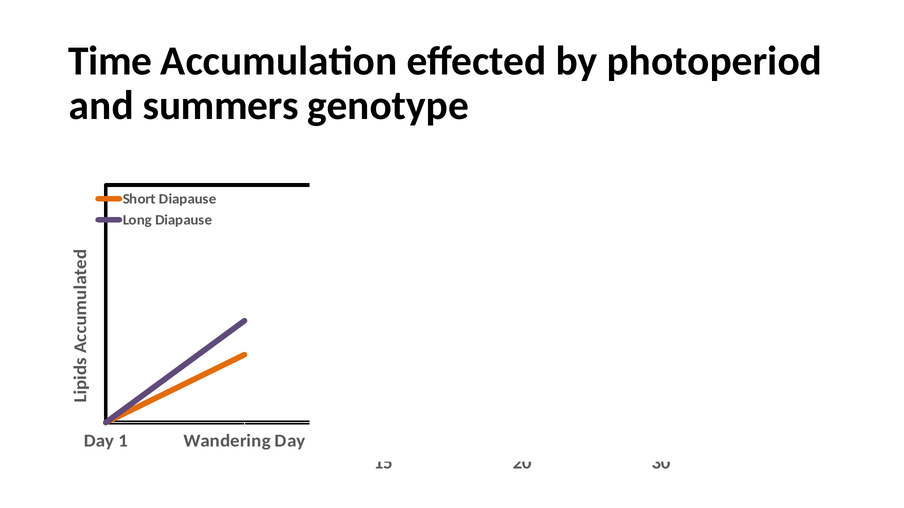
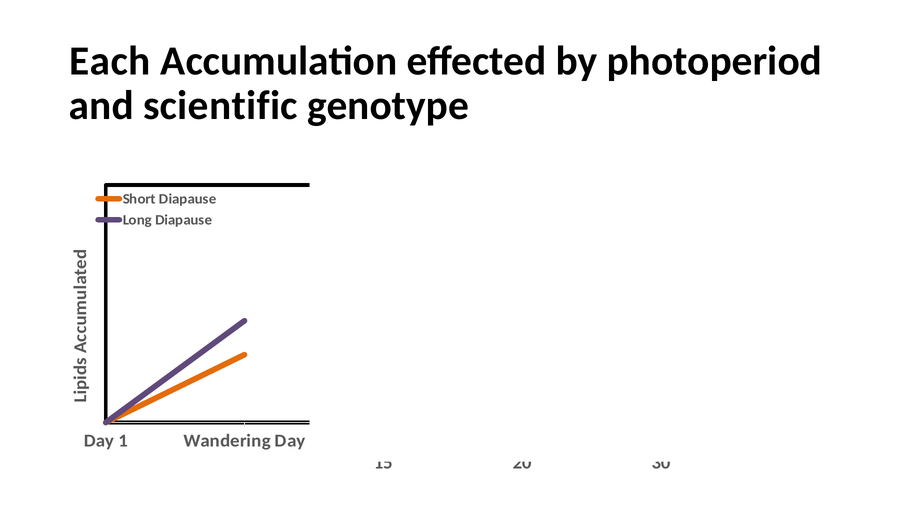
Time at (110, 61): Time -> Each
summers: summers -> scientific
